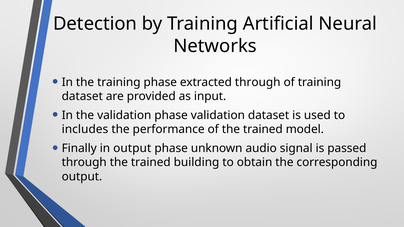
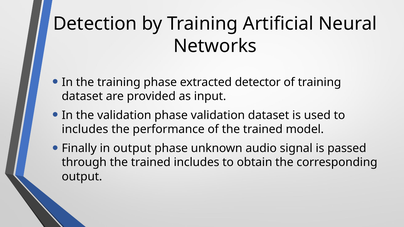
extracted through: through -> detector
trained building: building -> includes
